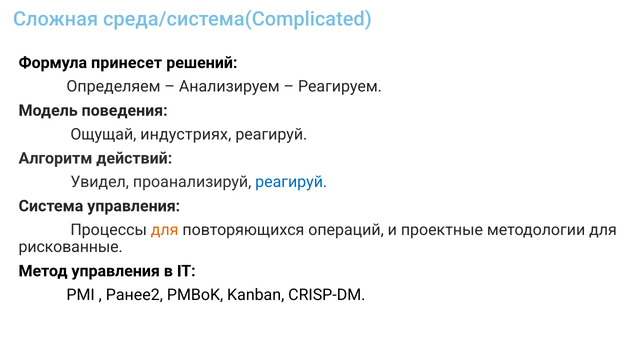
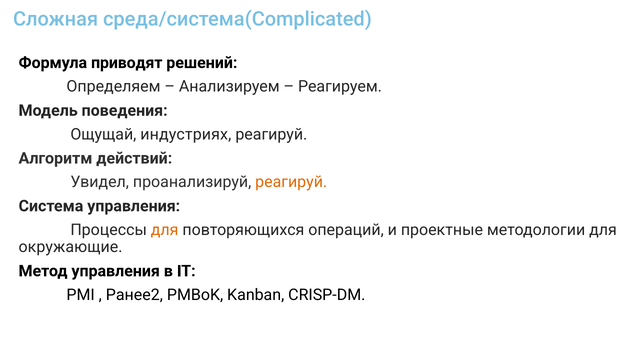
принесет: принесет -> приводят
реагируй at (291, 182) colour: blue -> orange
рискованные: рискованные -> окружающие
